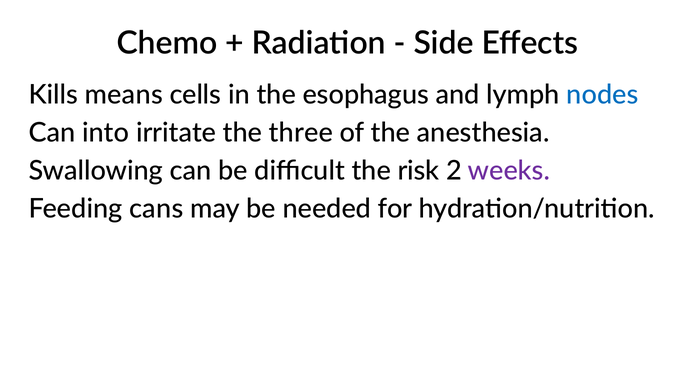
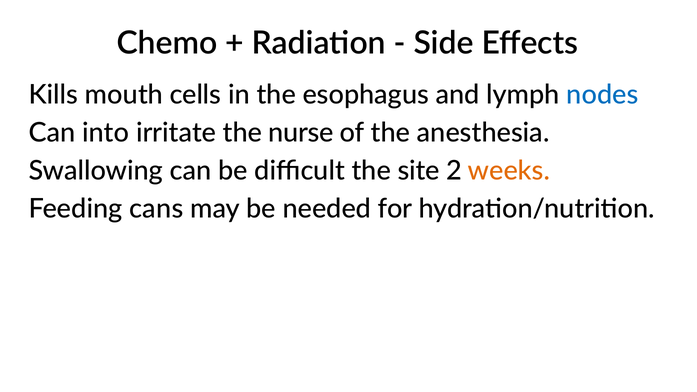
means: means -> mouth
three: three -> nurse
risk: risk -> site
weeks colour: purple -> orange
